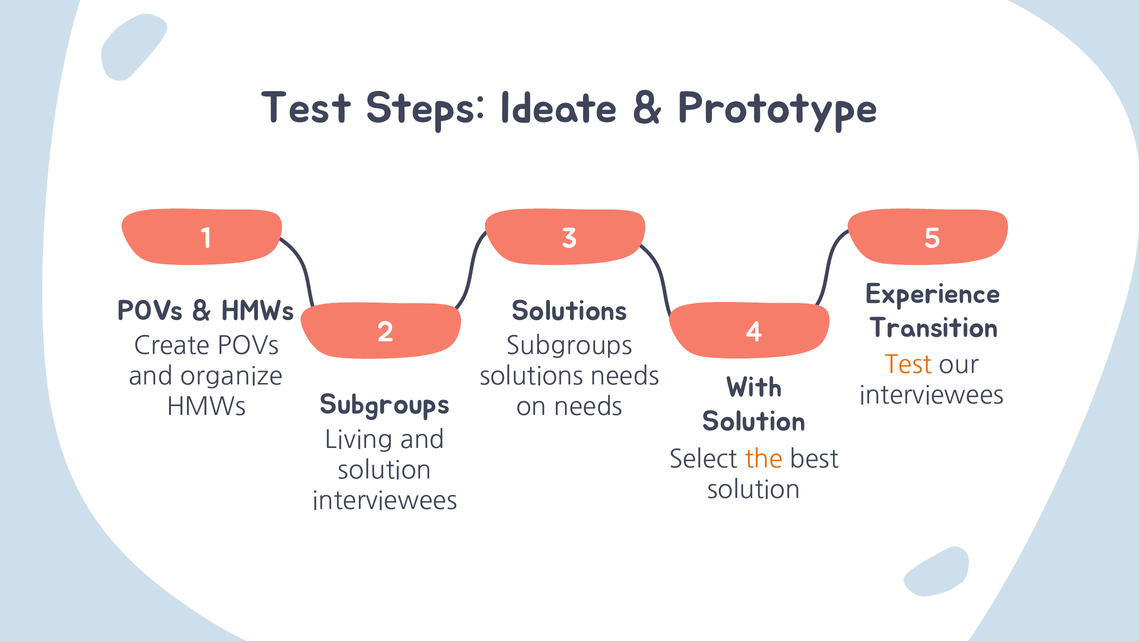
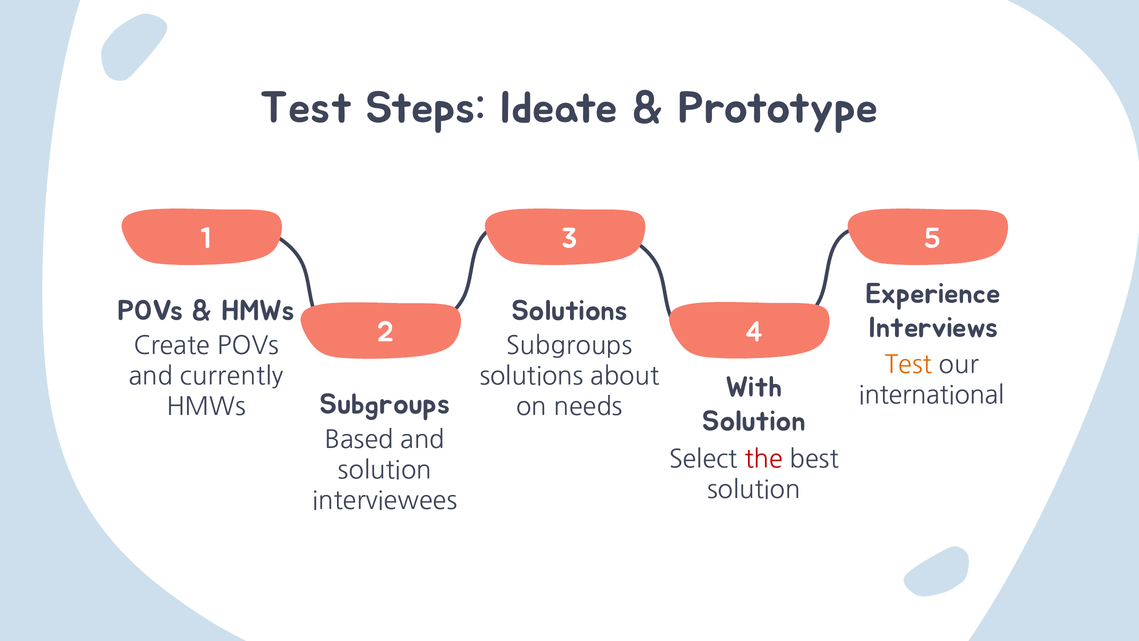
Transition: Transition -> Interviews
solutions needs: needs -> about
organize: organize -> currently
interviewees at (932, 395): interviewees -> international
Living: Living -> Based
the colour: orange -> red
